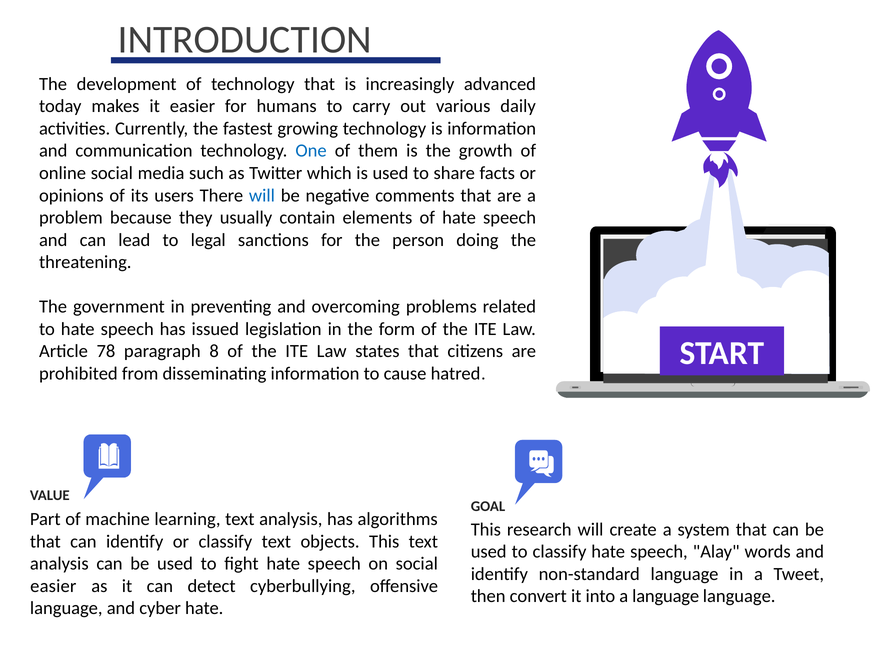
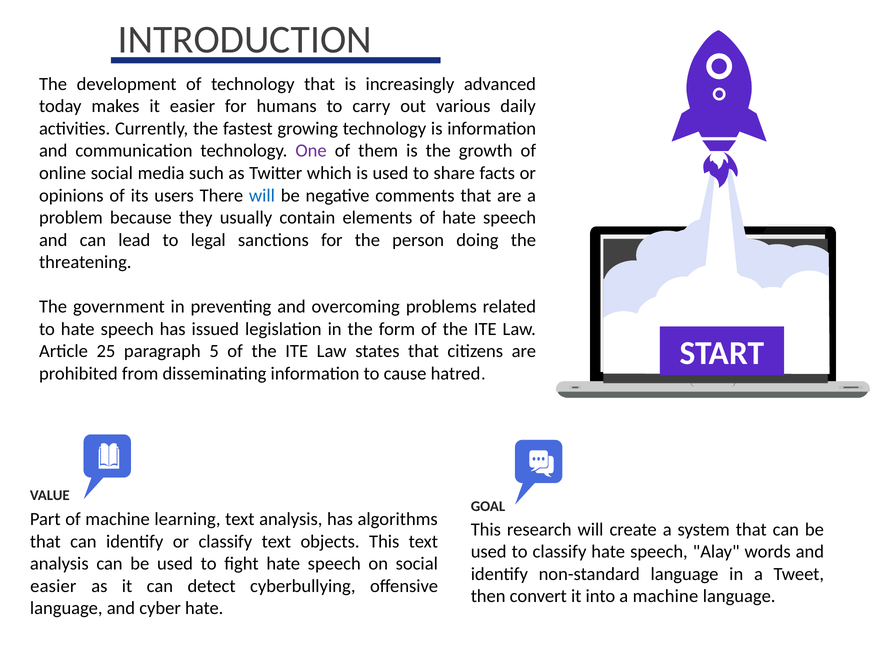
One colour: blue -> purple
78: 78 -> 25
8: 8 -> 5
a language: language -> machine
